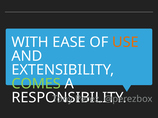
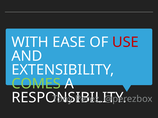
USE colour: orange -> red
